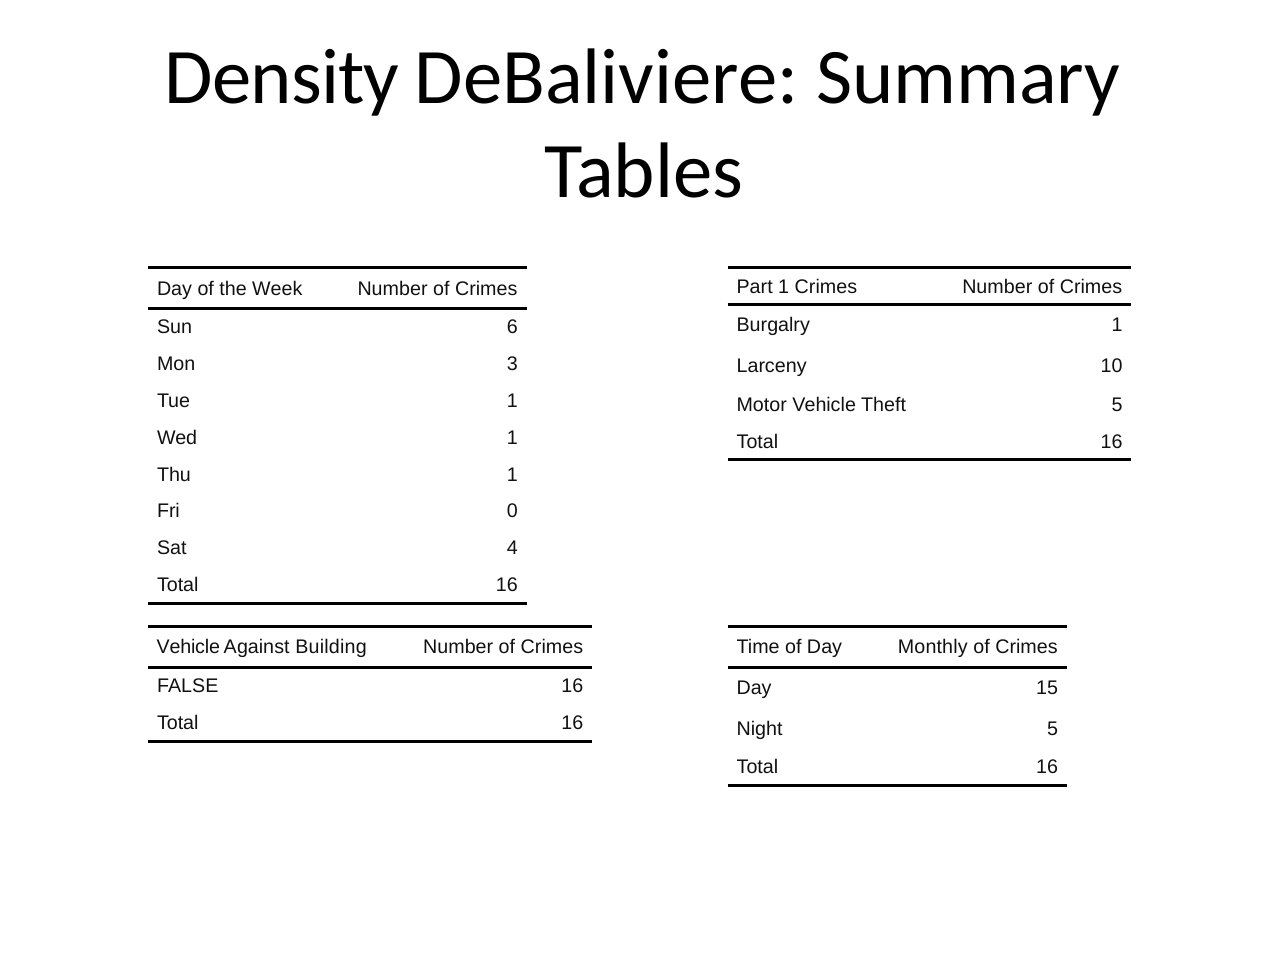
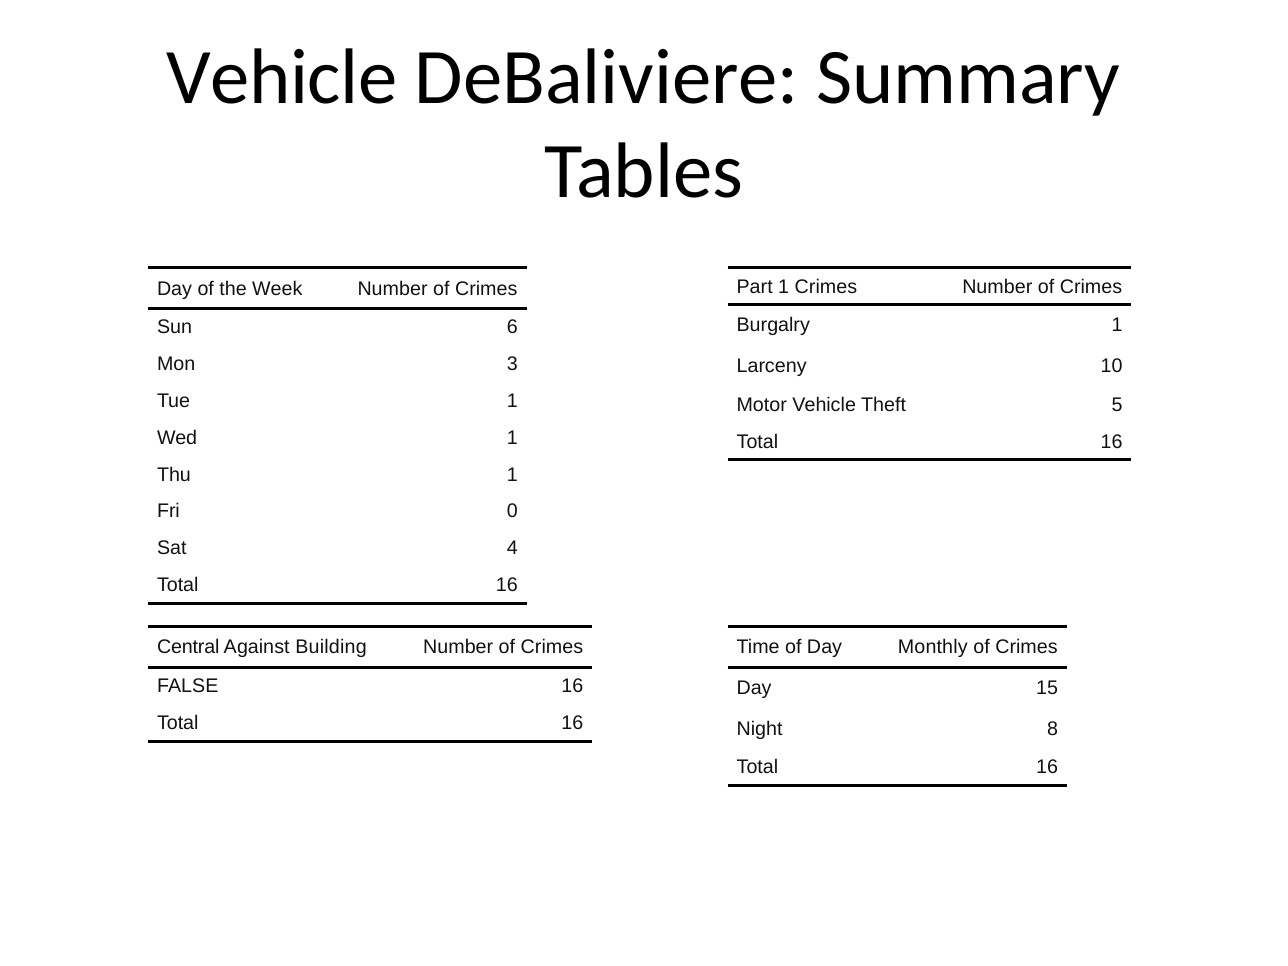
Density at (282, 77): Density -> Vehicle
Vehicle at (188, 647): Vehicle -> Central
Night 5: 5 -> 8
